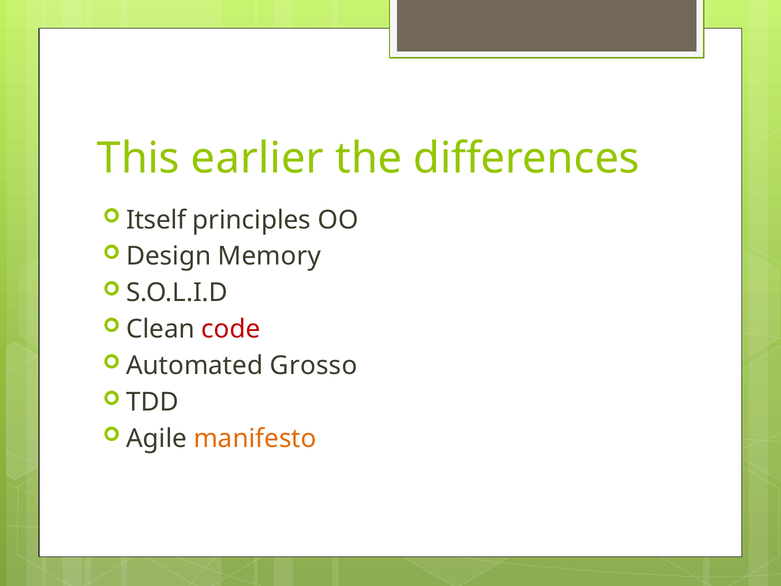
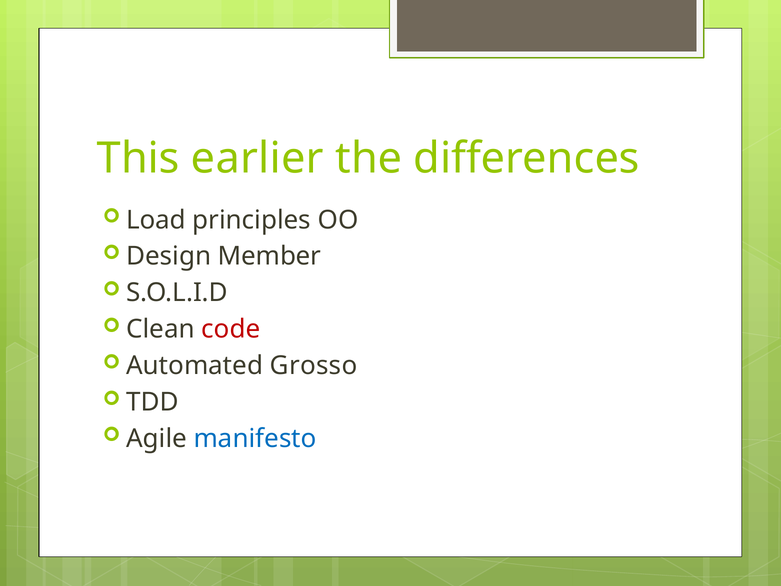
Itself: Itself -> Load
Memory: Memory -> Member
manifesto colour: orange -> blue
